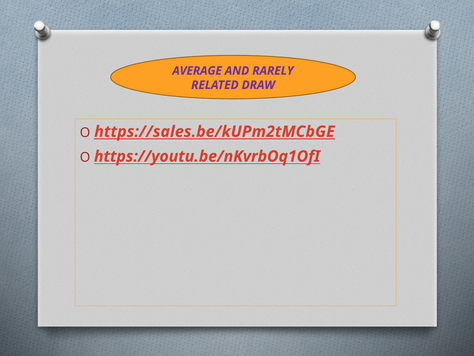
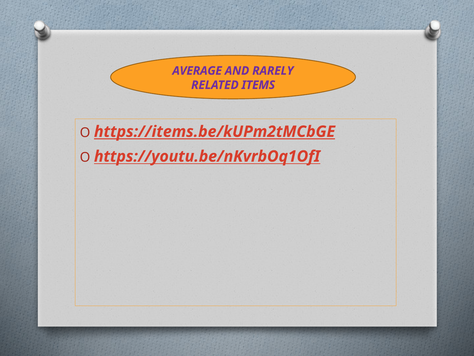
DRAW: DRAW -> ITEMS
https://sales.be/kUPm2tMCbGE: https://sales.be/kUPm2tMCbGE -> https://items.be/kUPm2tMCbGE
